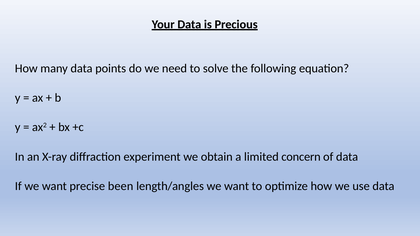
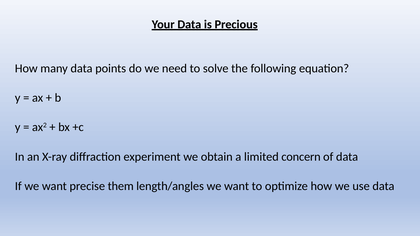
been: been -> them
